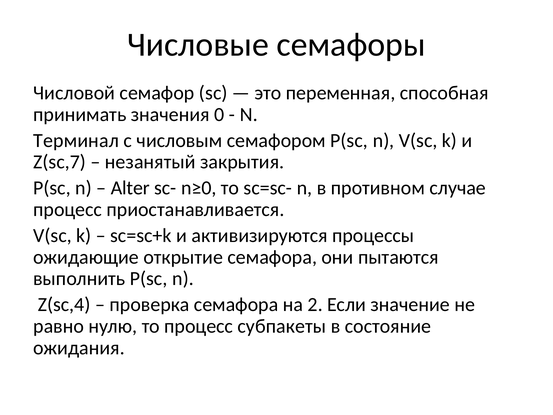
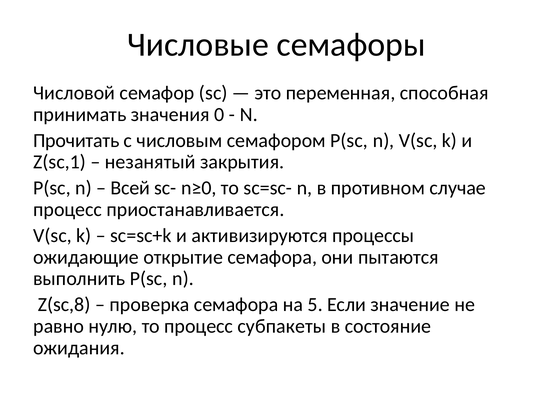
Терминал: Терминал -> Прочитать
Z(sc,7: Z(sc,7 -> Z(sc,1
Alter: Alter -> Всей
Z(sc,4: Z(sc,4 -> Z(sc,8
2: 2 -> 5
